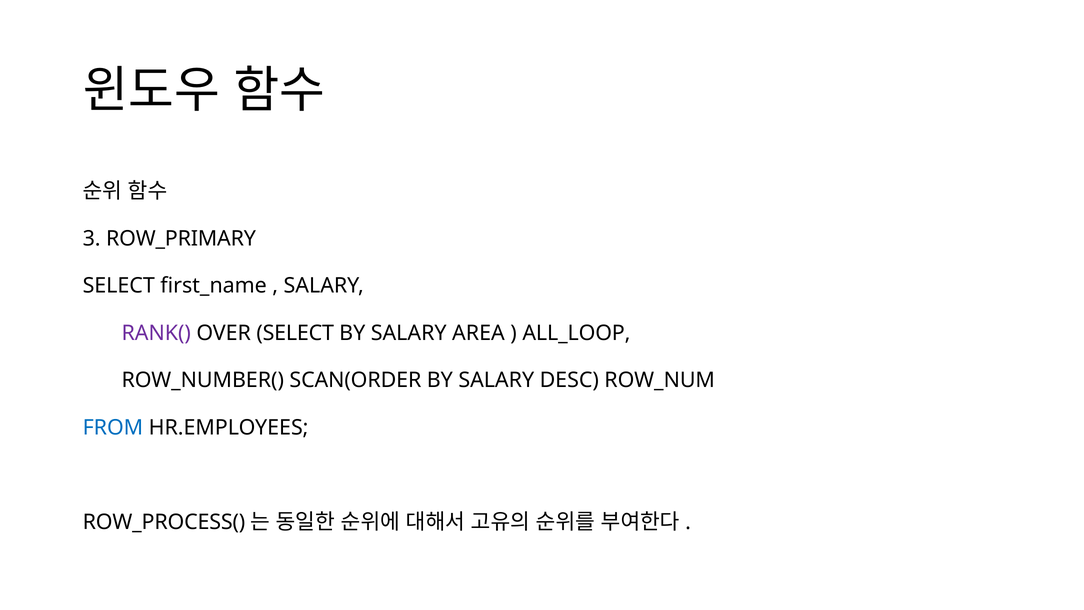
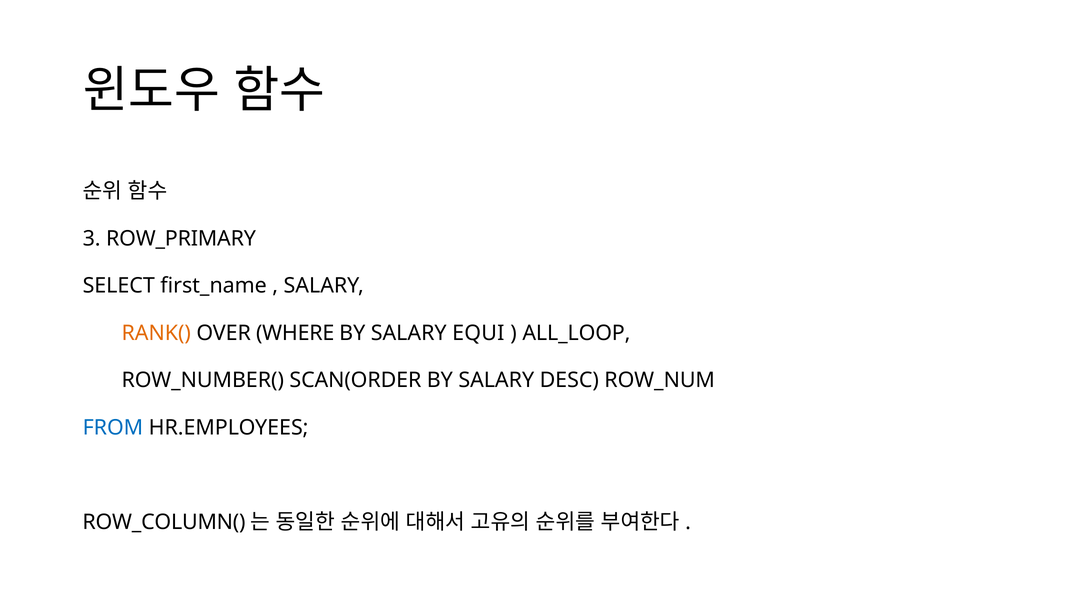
RANK( colour: purple -> orange
OVER SELECT: SELECT -> WHERE
AREA: AREA -> EQUI
ROW_PROCESS(: ROW_PROCESS( -> ROW_COLUMN(
